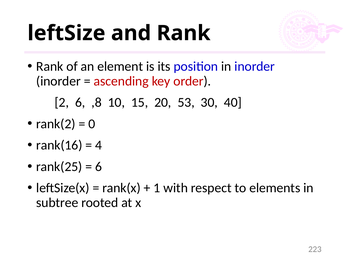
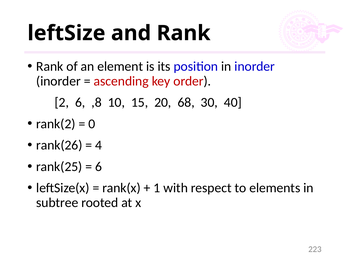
53: 53 -> 68
rank(16: rank(16 -> rank(26
